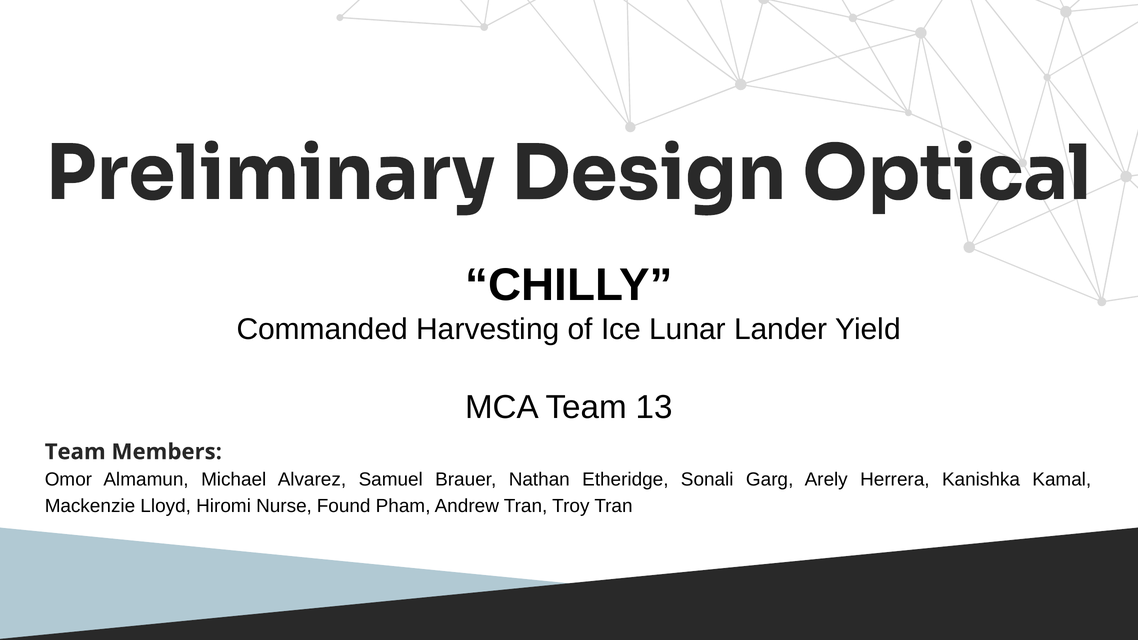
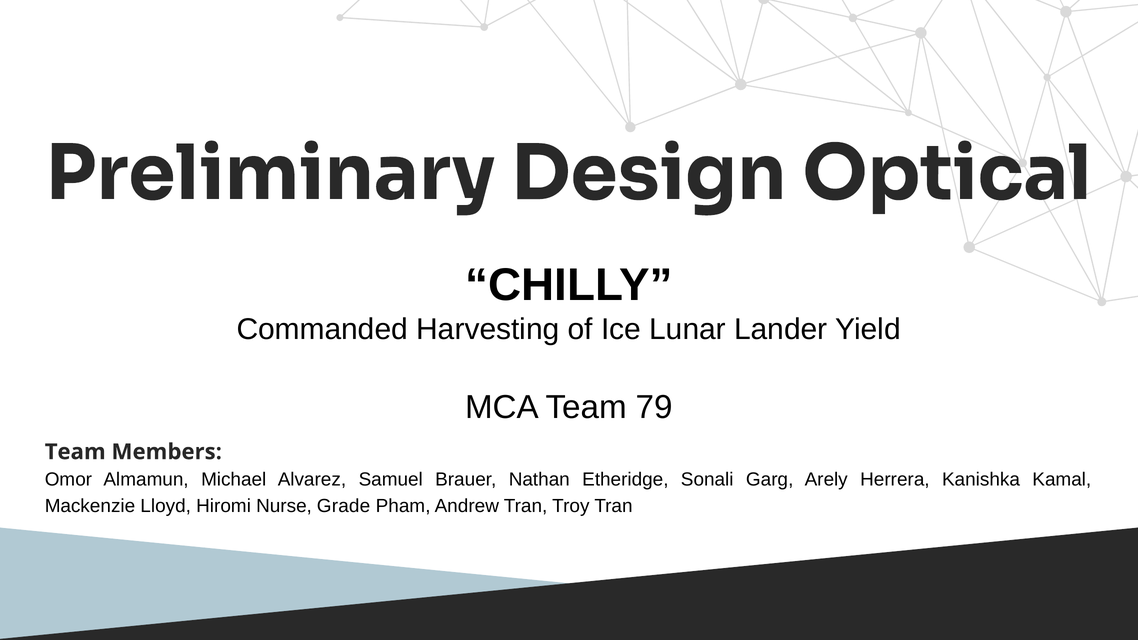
13: 13 -> 79
Found: Found -> Grade
